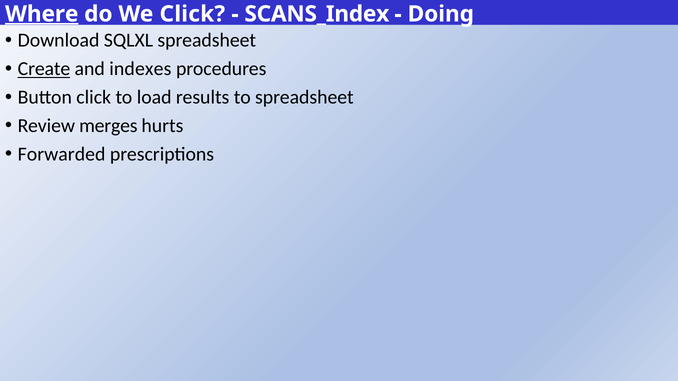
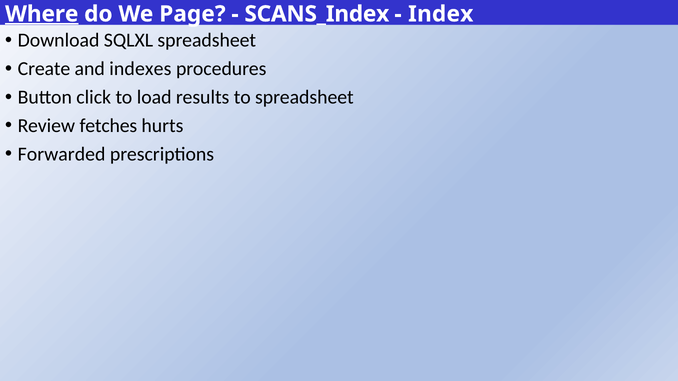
We Click: Click -> Page
Doing: Doing -> Index
Create underline: present -> none
merges: merges -> fetches
